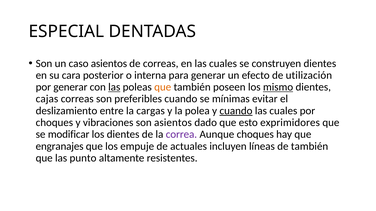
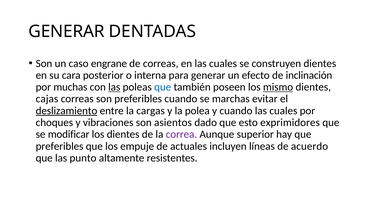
ESPECIAL at (66, 32): ESPECIAL -> GENERAR
caso asientos: asientos -> engrane
utilización: utilización -> inclinación
por generar: generar -> muchas
que at (163, 87) colour: orange -> blue
mínimas: mínimas -> marchas
deslizamiento underline: none -> present
cuando at (236, 111) underline: present -> none
Aunque choques: choques -> superior
engranajes at (60, 146): engranajes -> preferibles
de también: también -> acuerdo
